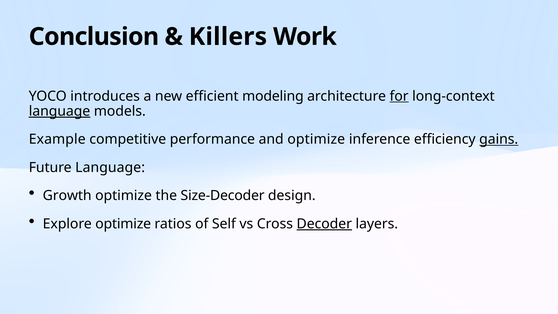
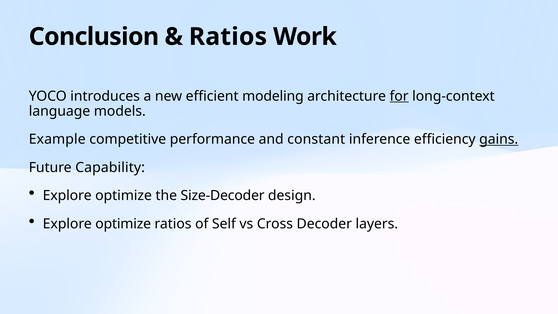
Killers at (228, 37): Killers -> Ratios
language at (60, 111) underline: present -> none
and optimize: optimize -> constant
Future Language: Language -> Capability
Growth at (67, 196): Growth -> Explore
Decoder underline: present -> none
